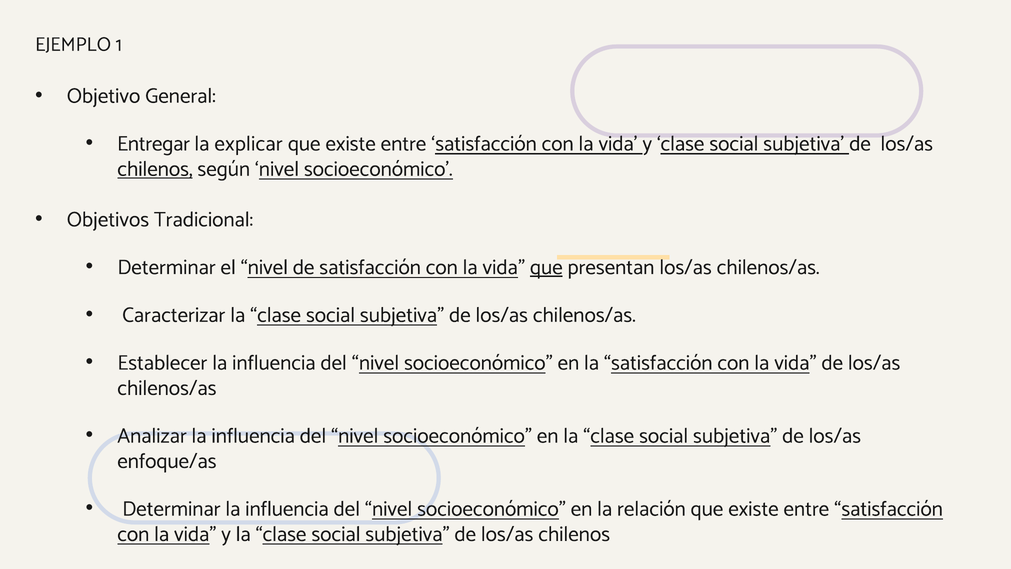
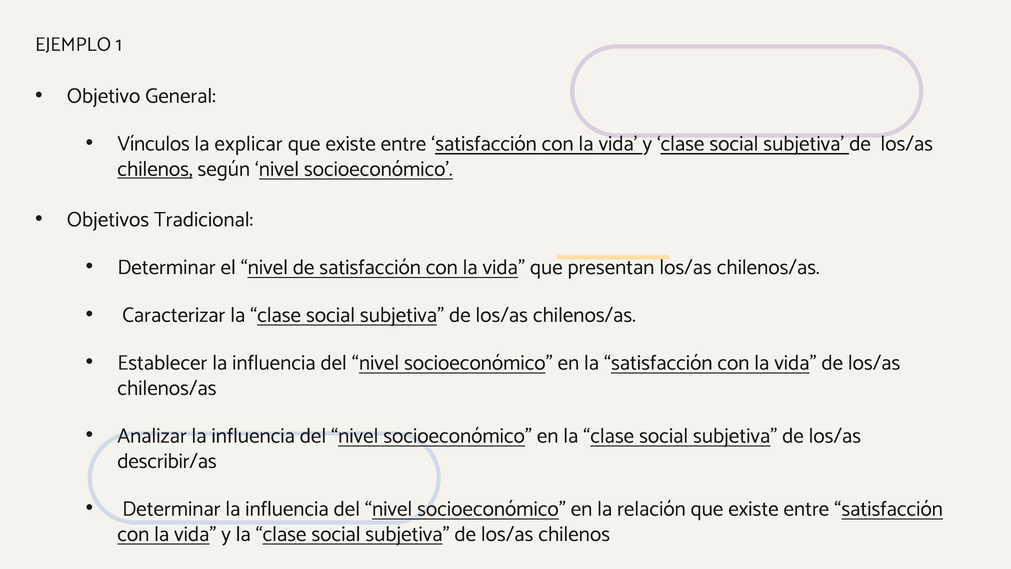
Entregar: Entregar -> Vínculos
que at (546, 267) underline: present -> none
enfoque/as: enfoque/as -> describir/as
